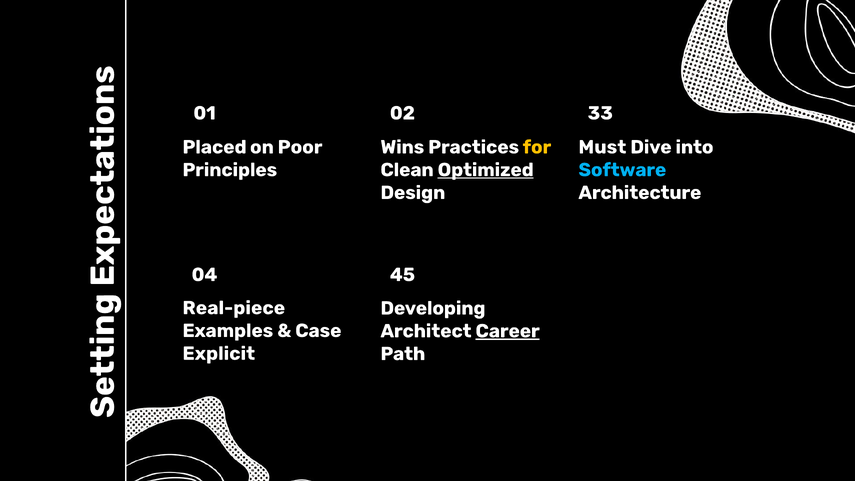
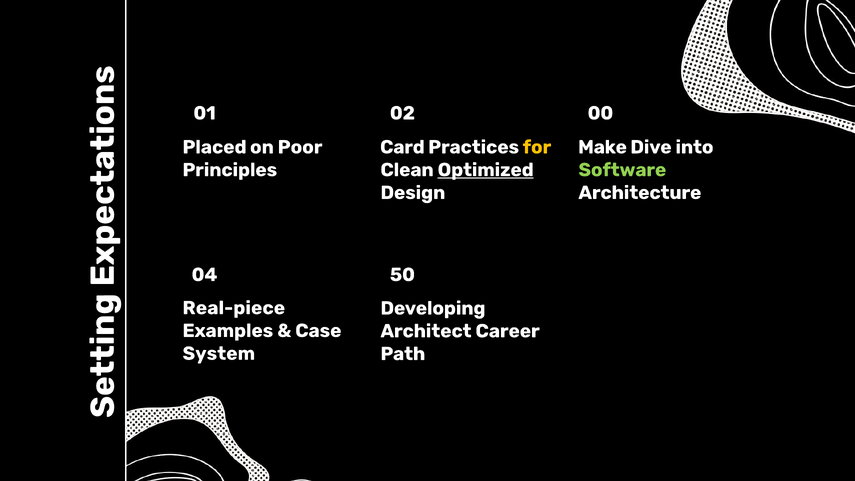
33: 33 -> 00
Wins: Wins -> Card
Must: Must -> Make
Software colour: light blue -> light green
45: 45 -> 50
Career underline: present -> none
Explicit: Explicit -> System
